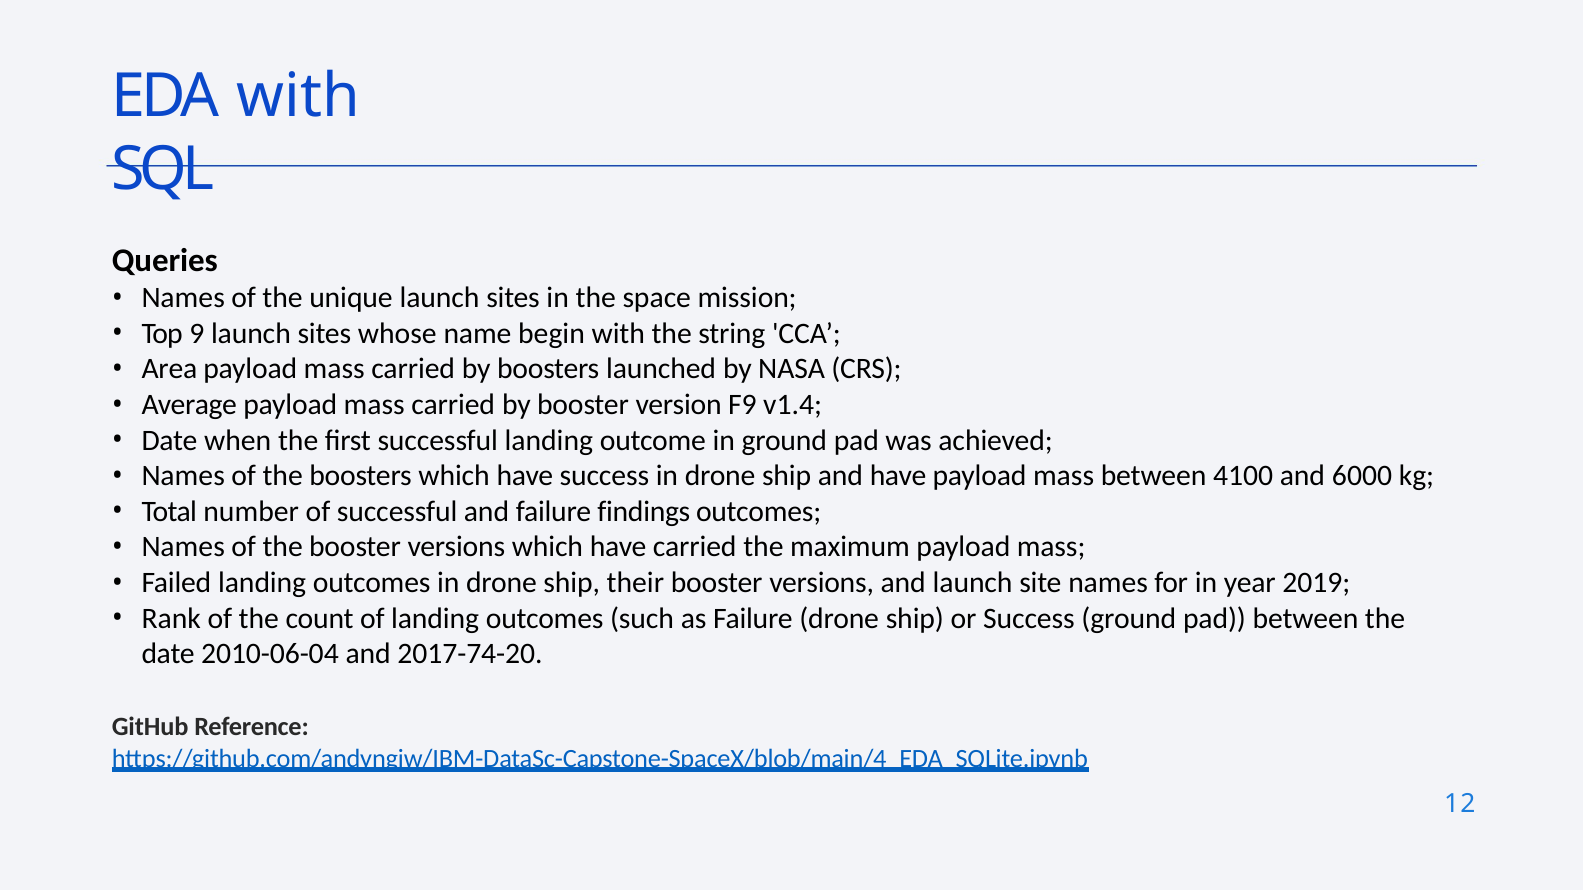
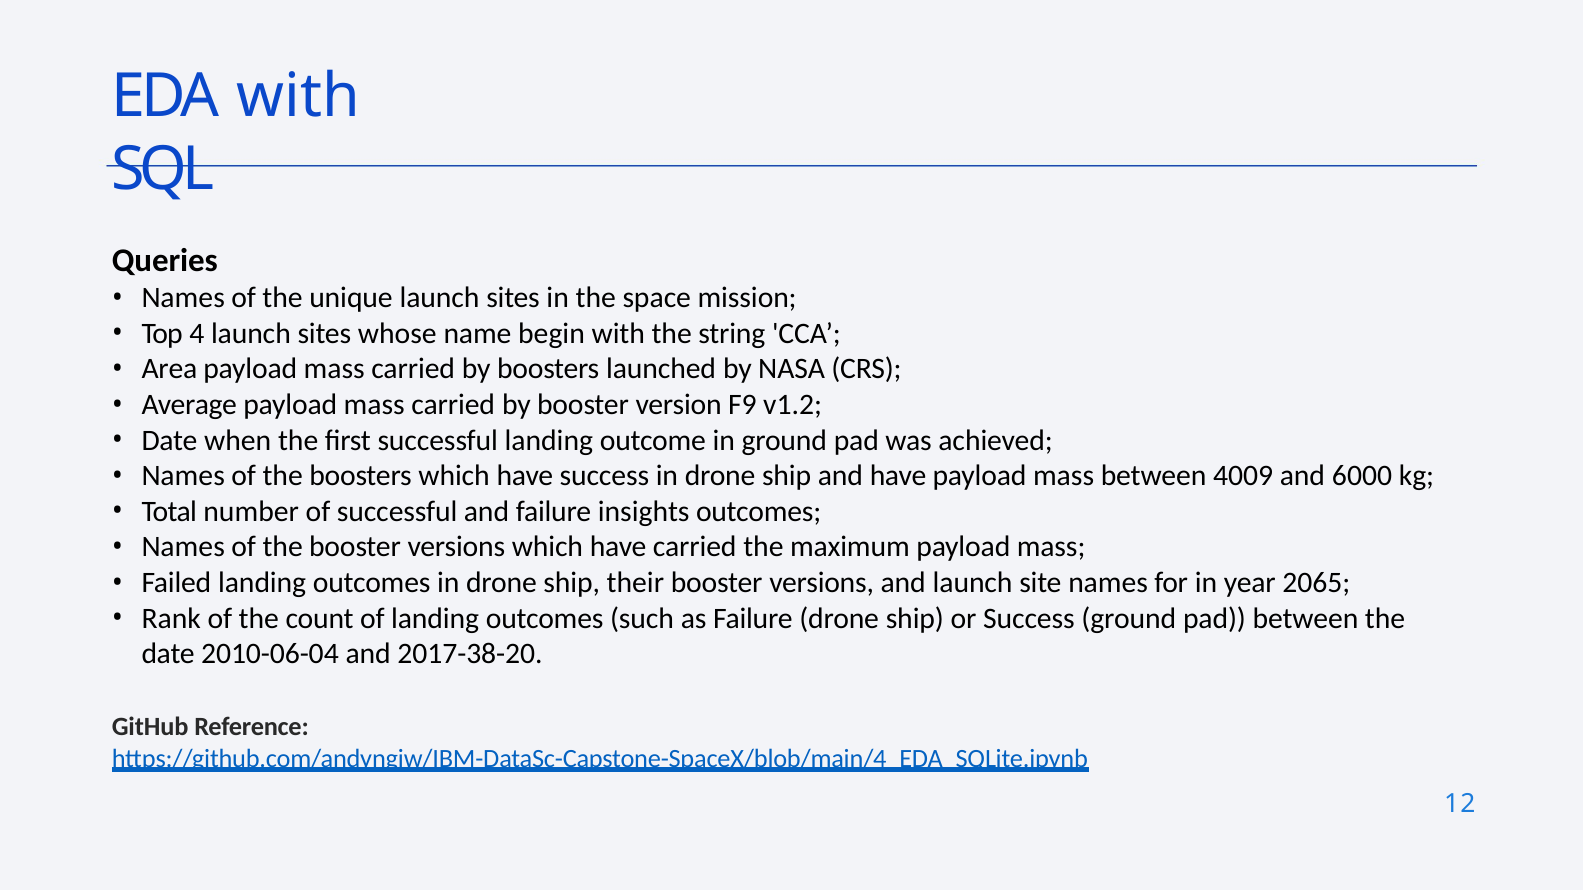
9: 9 -> 4
v1.4: v1.4 -> v1.2
4100: 4100 -> 4009
findings: findings -> insights
2019: 2019 -> 2065
2017-74-20: 2017-74-20 -> 2017-38-20
